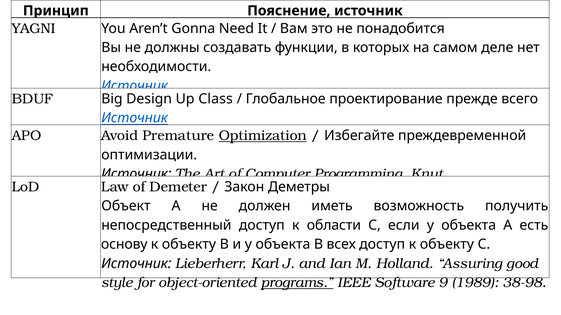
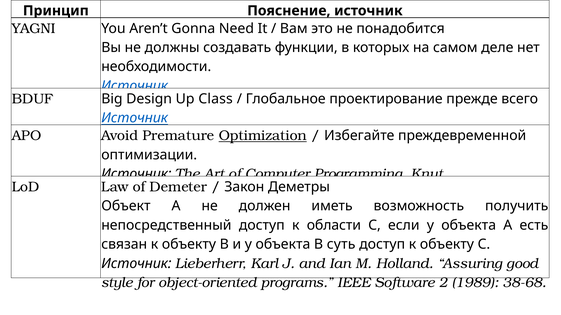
основу: основу -> связан
всех: всех -> суть
programs underline: present -> none
9: 9 -> 2
38-98: 38-98 -> 38-68
